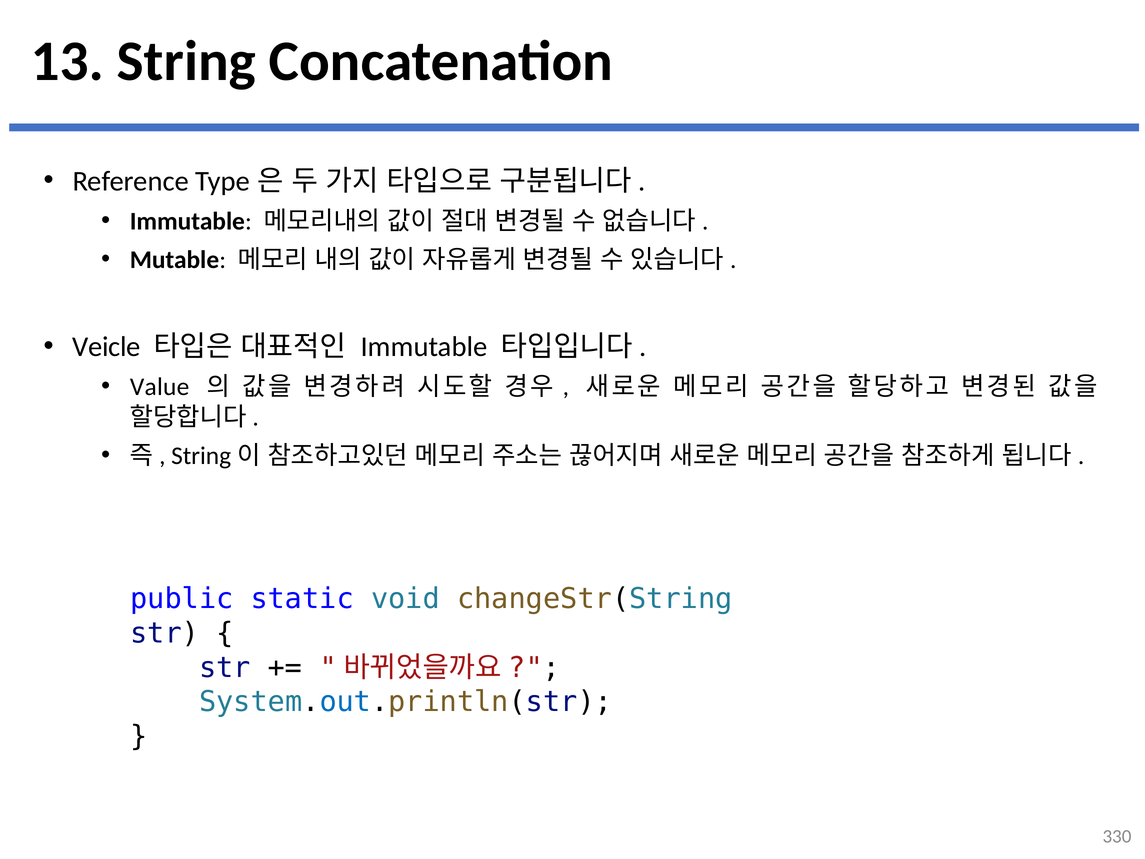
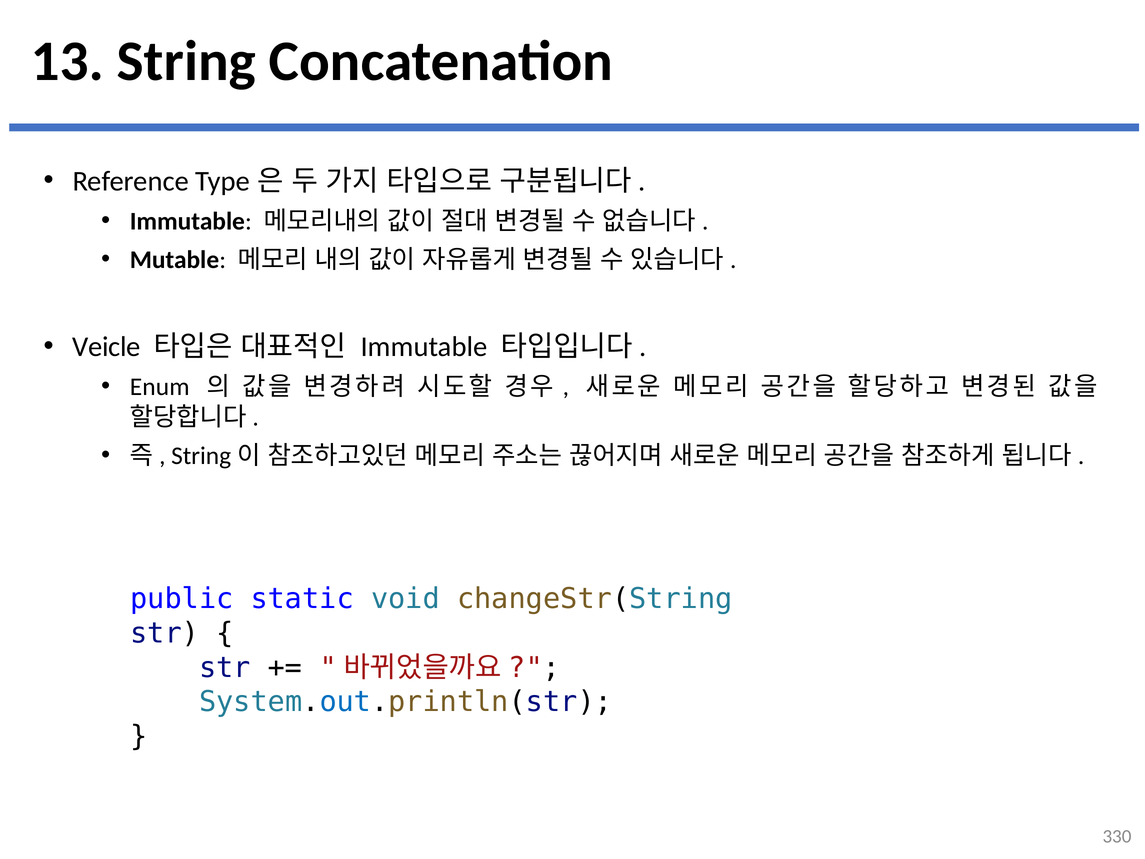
Value: Value -> Enum
